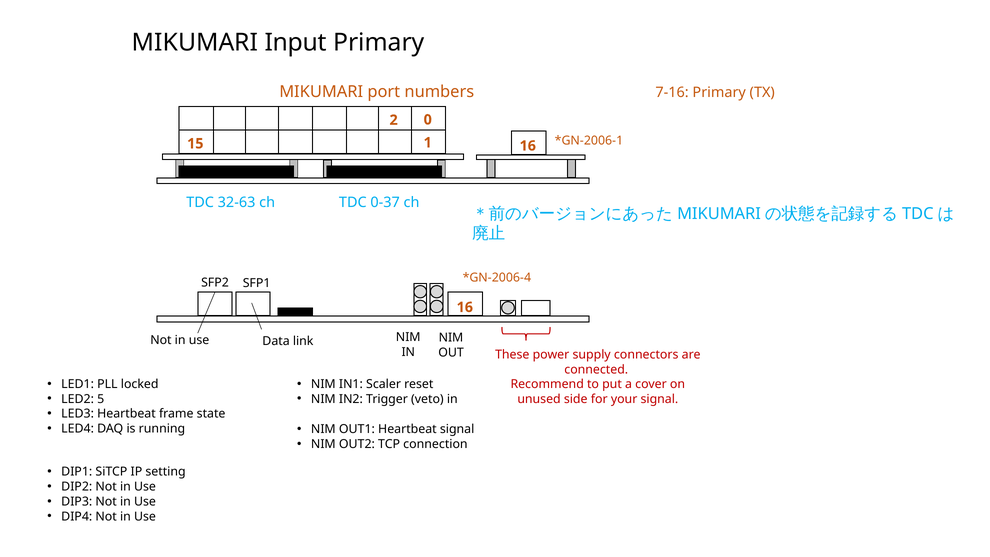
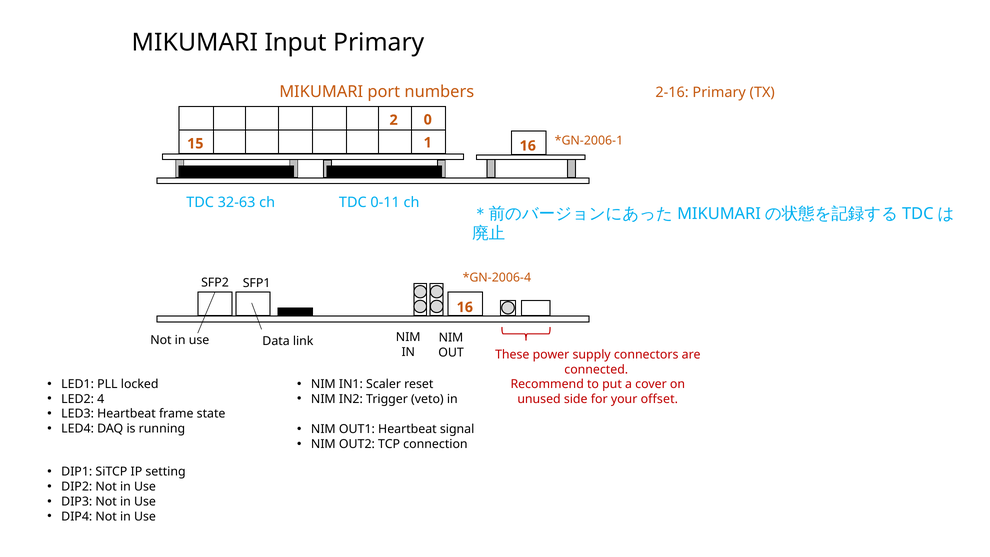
7-16: 7-16 -> 2-16
0-37: 0-37 -> 0-11
5: 5 -> 4
your signal: signal -> offset
